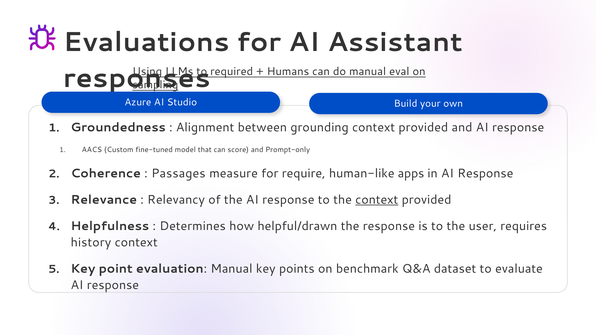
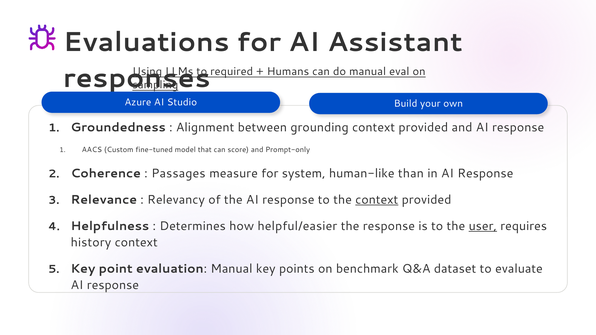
require: require -> system
apps: apps -> than
helpful/drawn: helpful/drawn -> helpful/easier
user underline: none -> present
